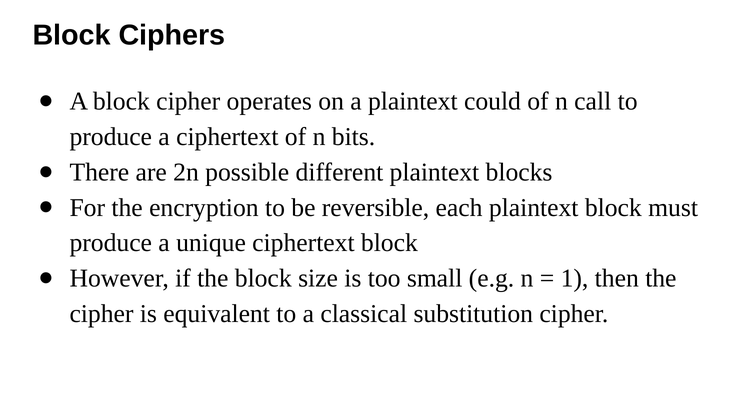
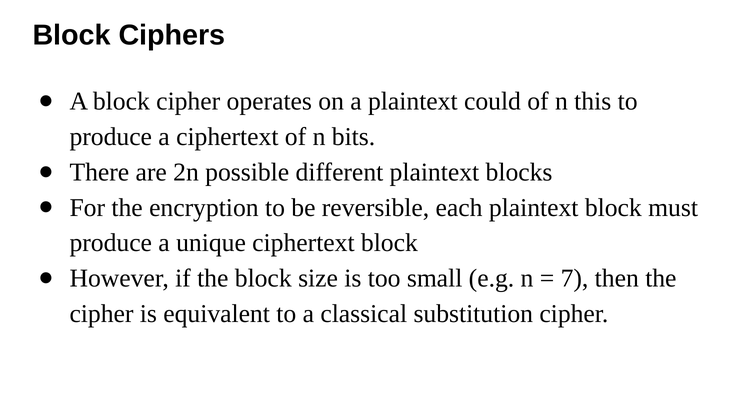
call: call -> this
1: 1 -> 7
